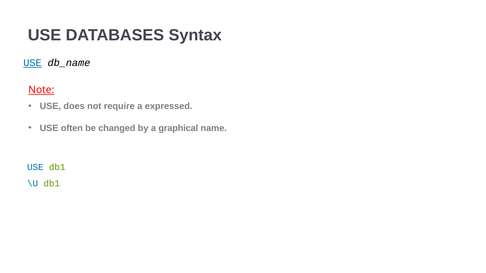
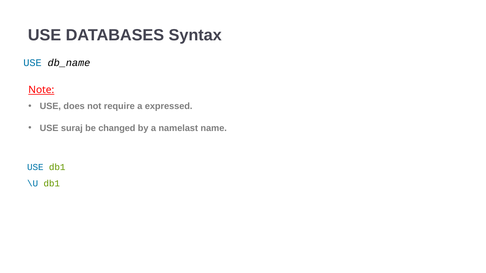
USE at (32, 63) underline: present -> none
often: often -> suraj
graphical: graphical -> namelast
